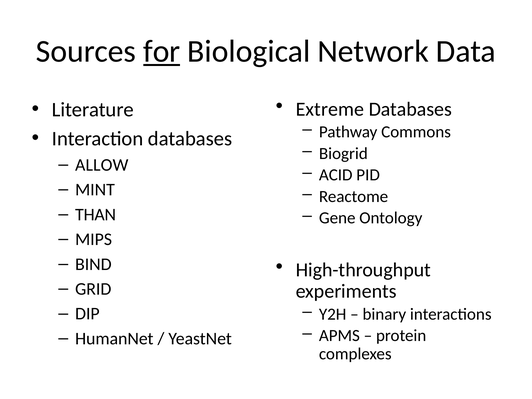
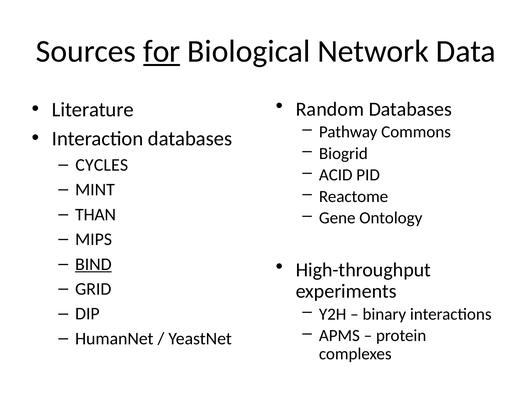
Extreme: Extreme -> Random
ALLOW: ALLOW -> CYCLES
BIND underline: none -> present
